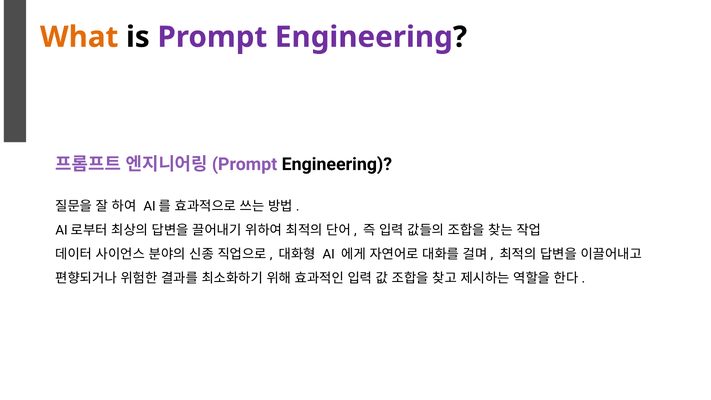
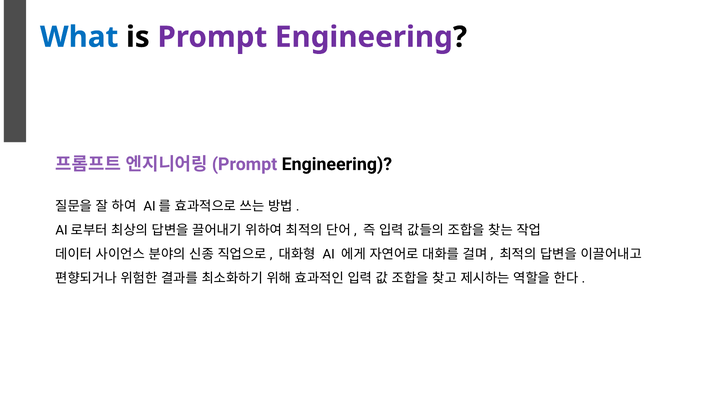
What colour: orange -> blue
